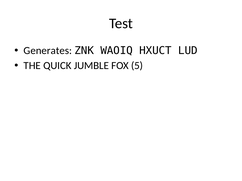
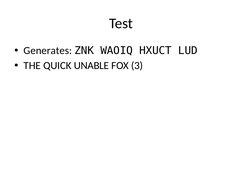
JUMBLE: JUMBLE -> UNABLE
5: 5 -> 3
